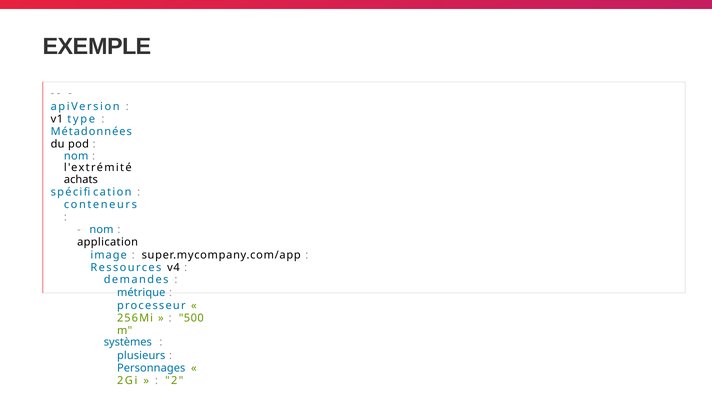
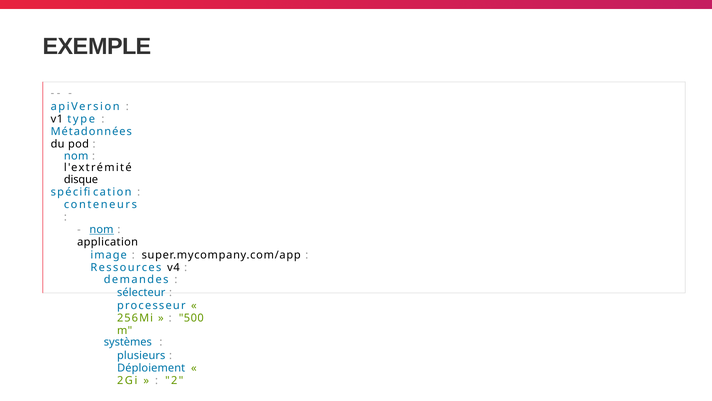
achats: achats -> disque
nom at (102, 230) underline: none -> present
métrique: métrique -> sélecteur
Personnages: Personnages -> Déploiement
